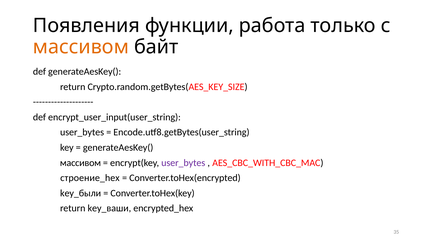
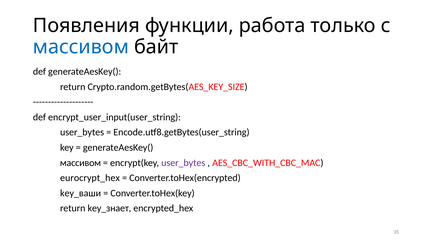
массивом at (81, 47) colour: orange -> blue
строение_hex: строение_hex -> eurocrypt_hex
key_были: key_были -> key_ваши
key_ваши: key_ваши -> key_знает
